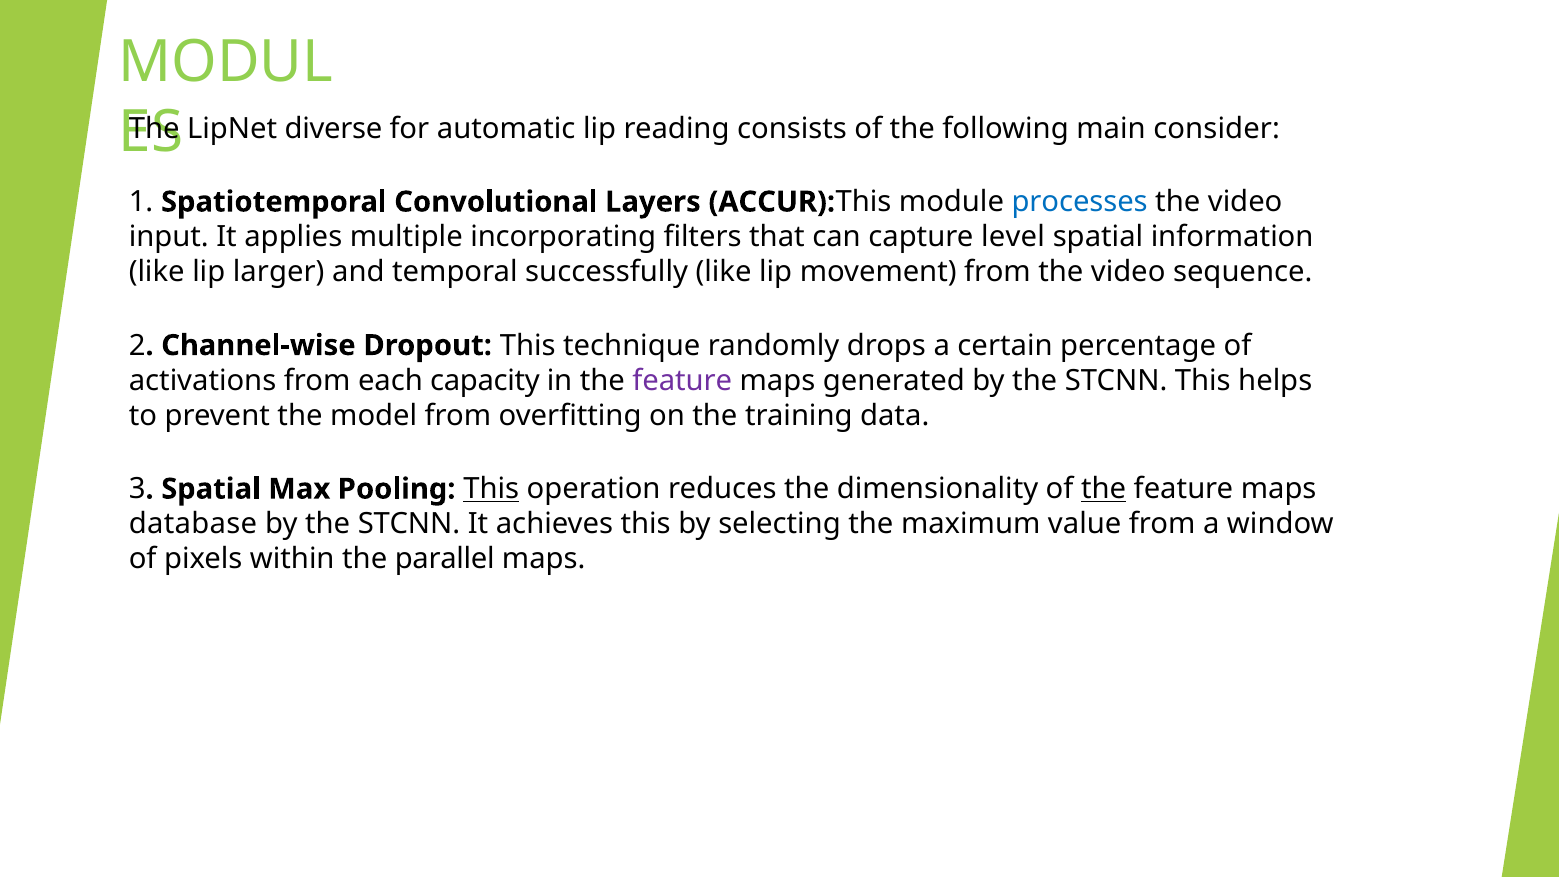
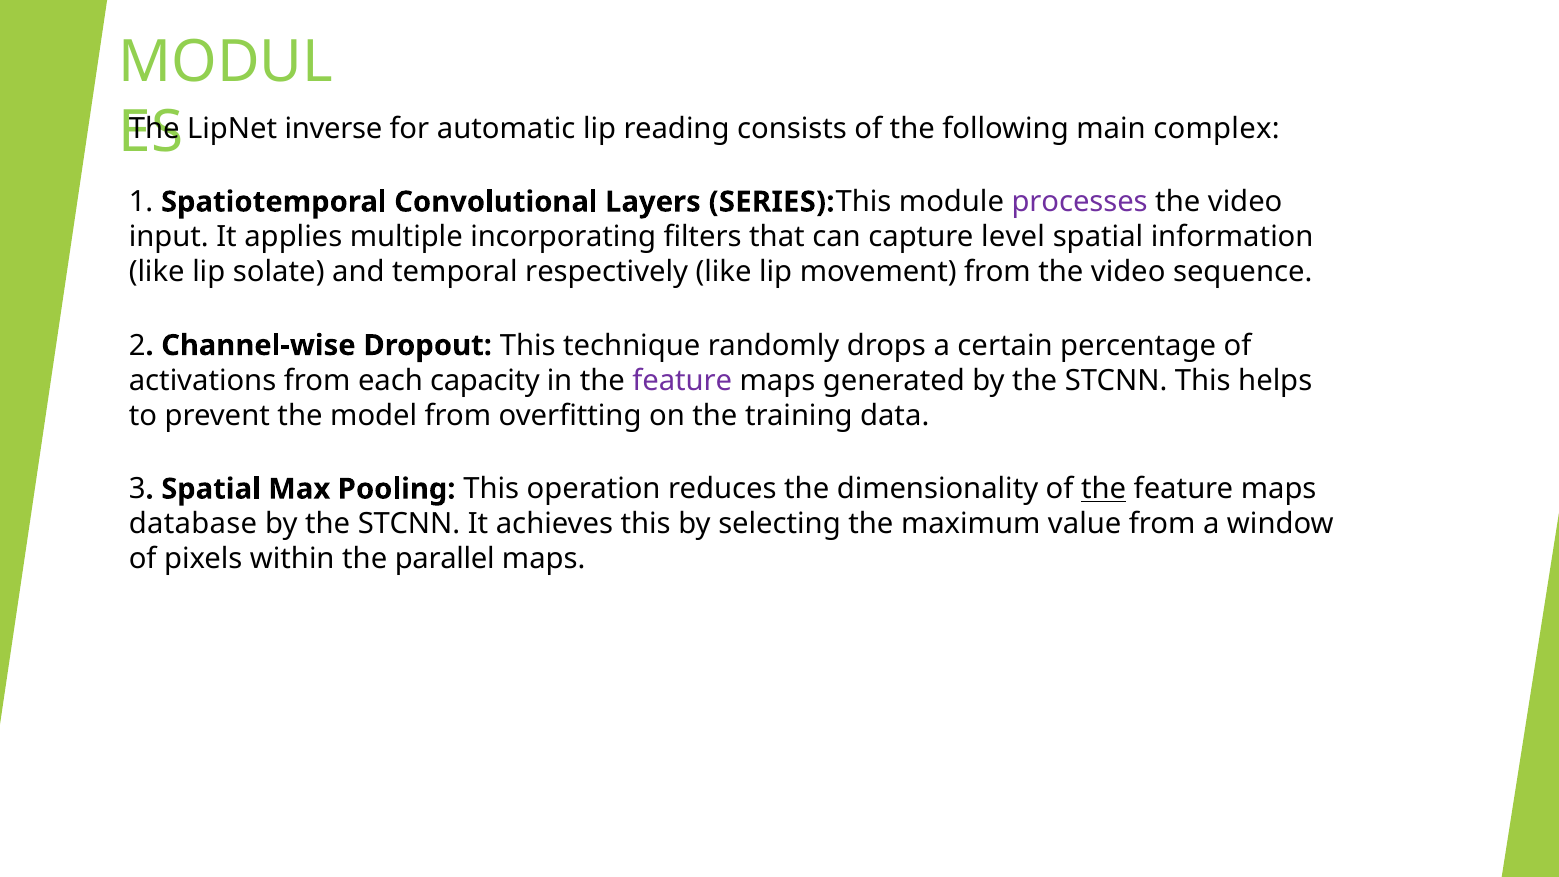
diverse: diverse -> inverse
consider: consider -> complex
ACCUR: ACCUR -> SERIES
processes colour: blue -> purple
larger: larger -> solate
successfully: successfully -> respectively
This at (491, 489) underline: present -> none
